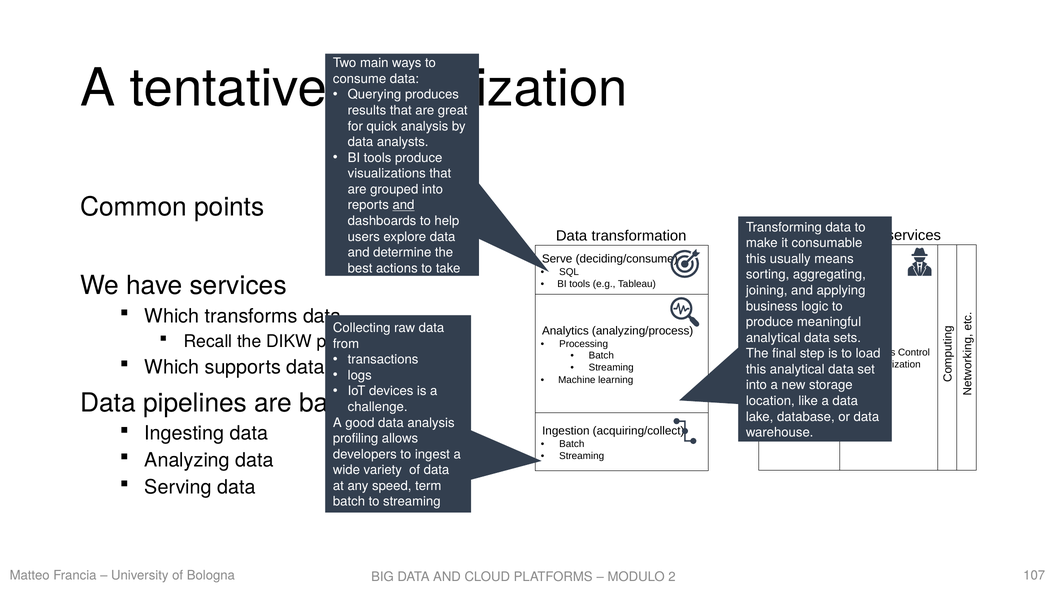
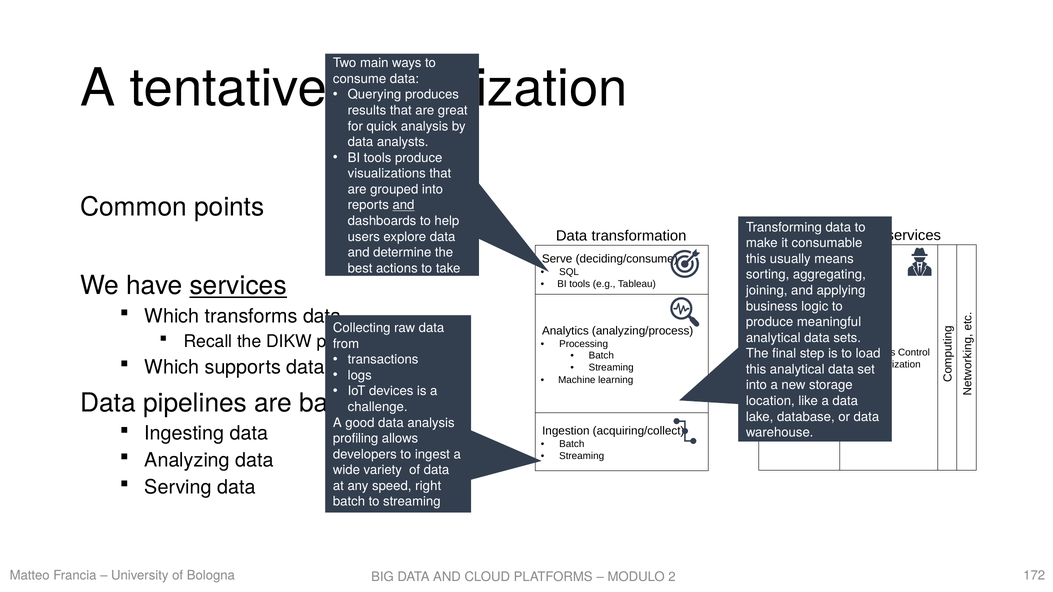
services at (238, 286) underline: none -> present
term: term -> right
107: 107 -> 172
